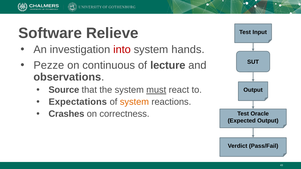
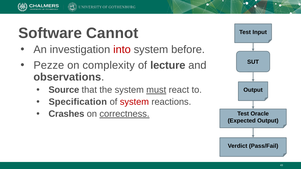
Relieve: Relieve -> Cannot
hands: hands -> before
continuous: continuous -> complexity
Expectations: Expectations -> Specification
system at (134, 102) colour: orange -> red
correctness underline: none -> present
